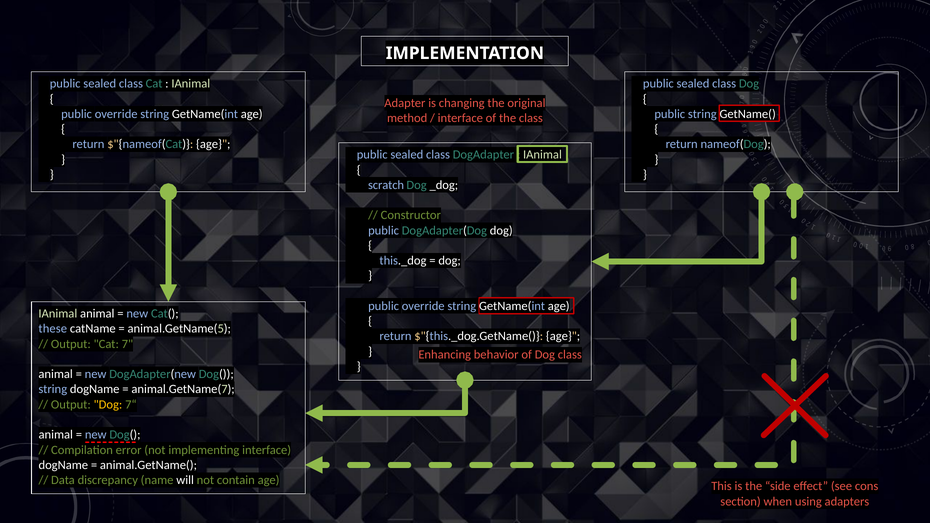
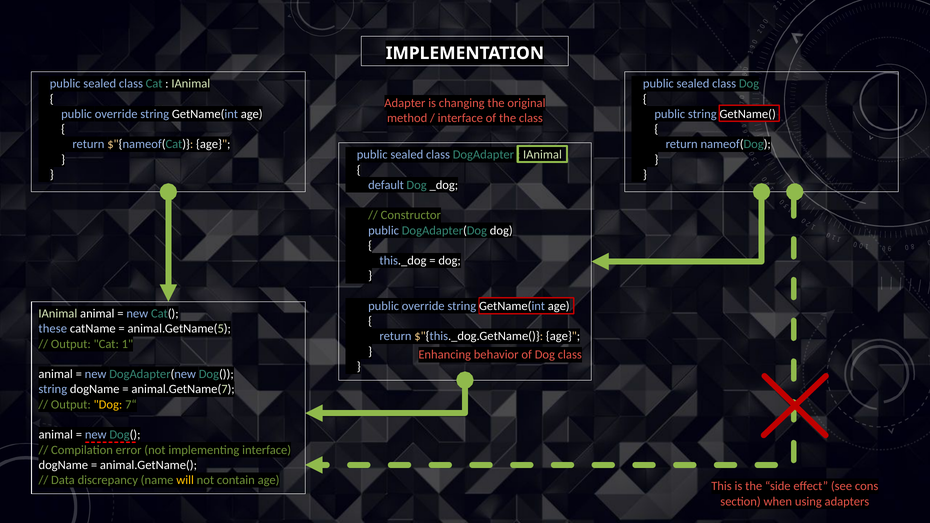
scratch: scratch -> default
7: 7 -> 1
will colour: white -> yellow
